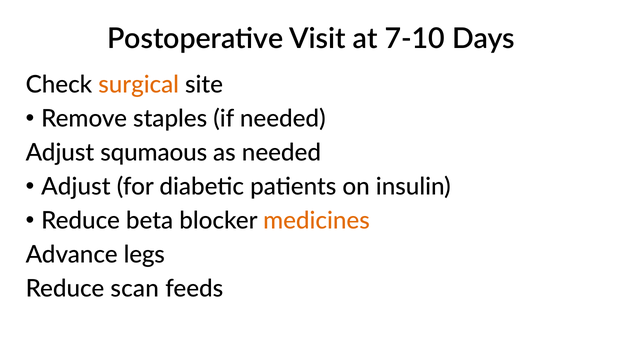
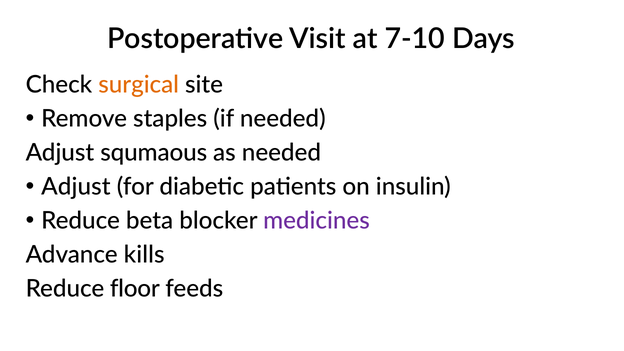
medicines colour: orange -> purple
legs: legs -> kills
scan: scan -> floor
